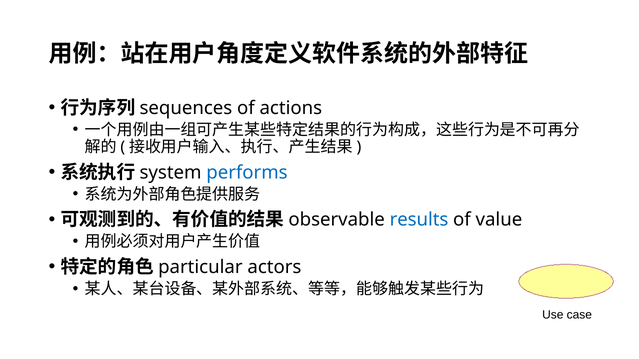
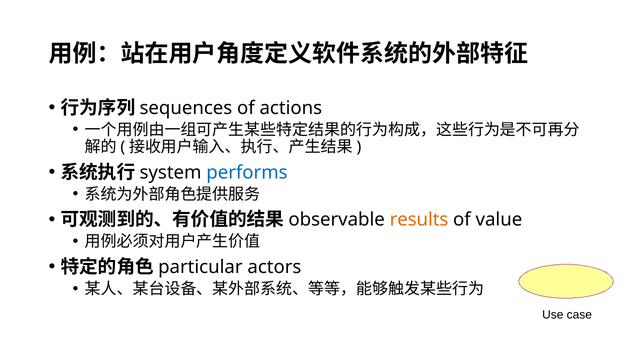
results colour: blue -> orange
